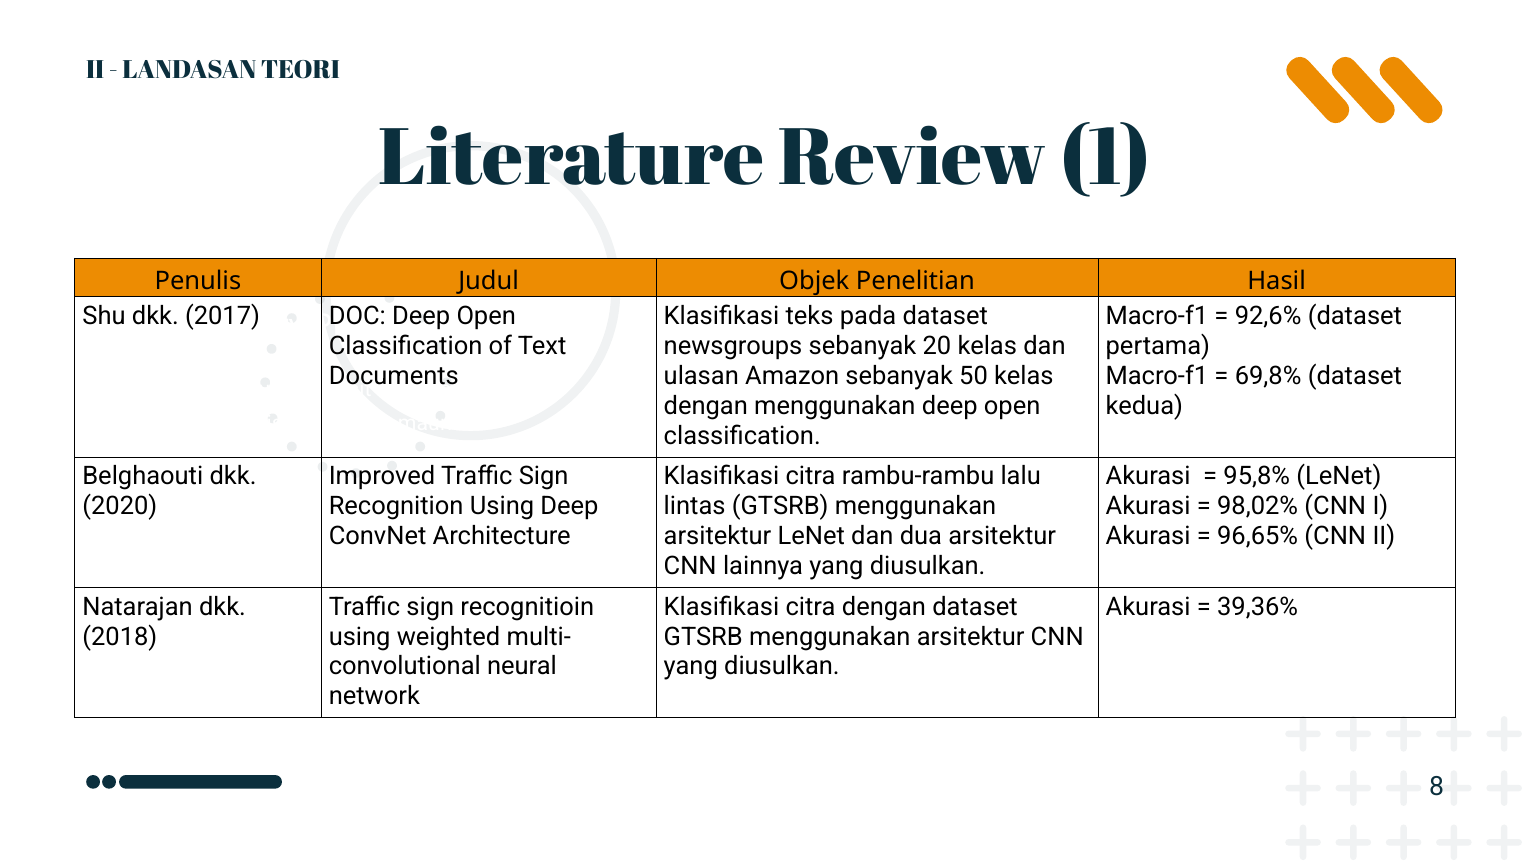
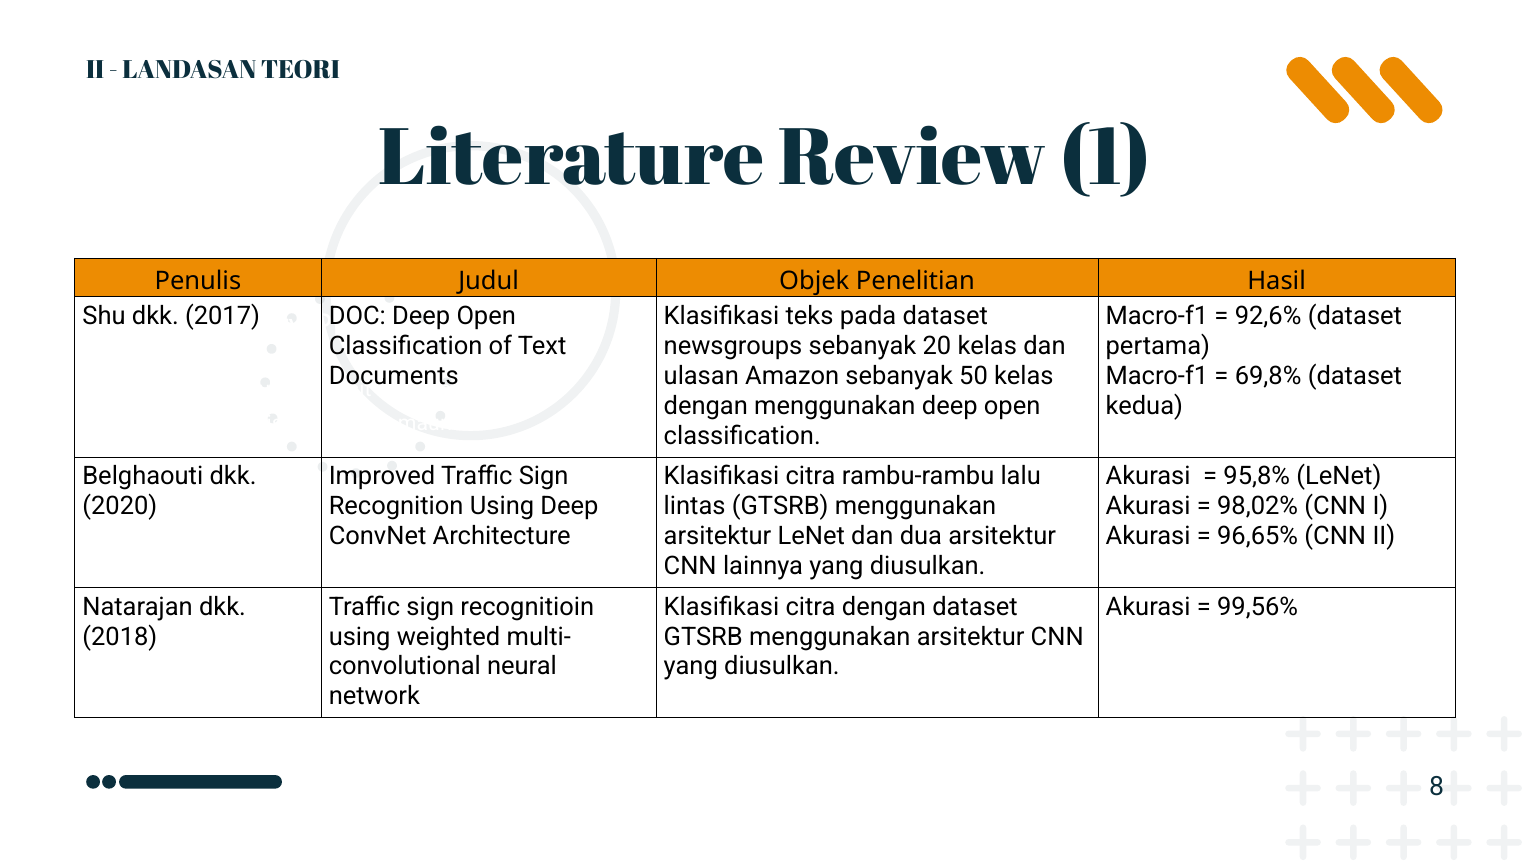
39,36%: 39,36% -> 99,56%
